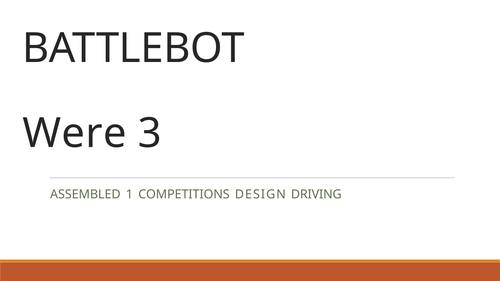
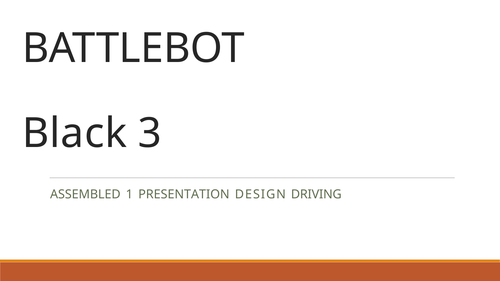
Were: Were -> Black
COMPETITIONS: COMPETITIONS -> PRESENTATION
